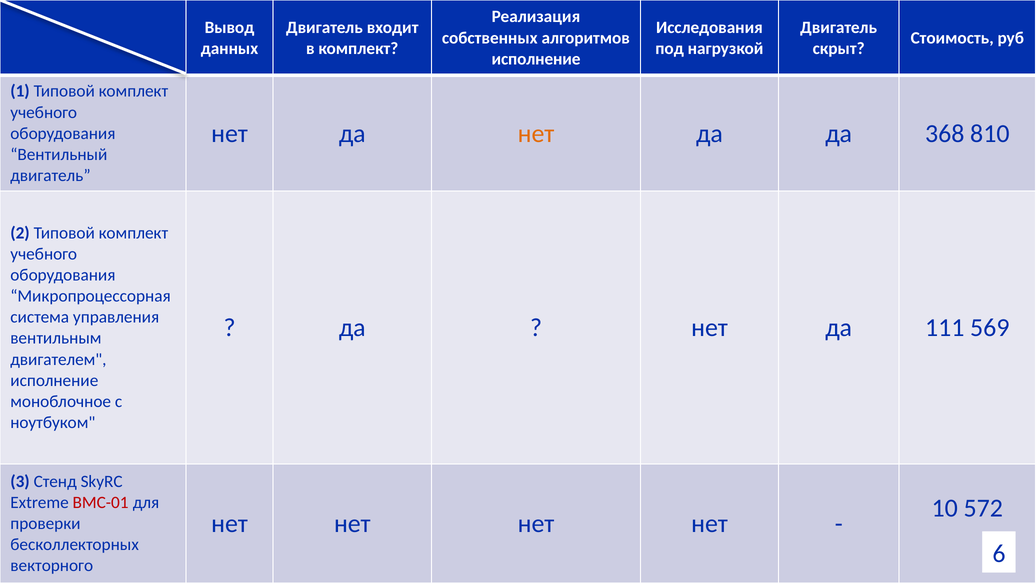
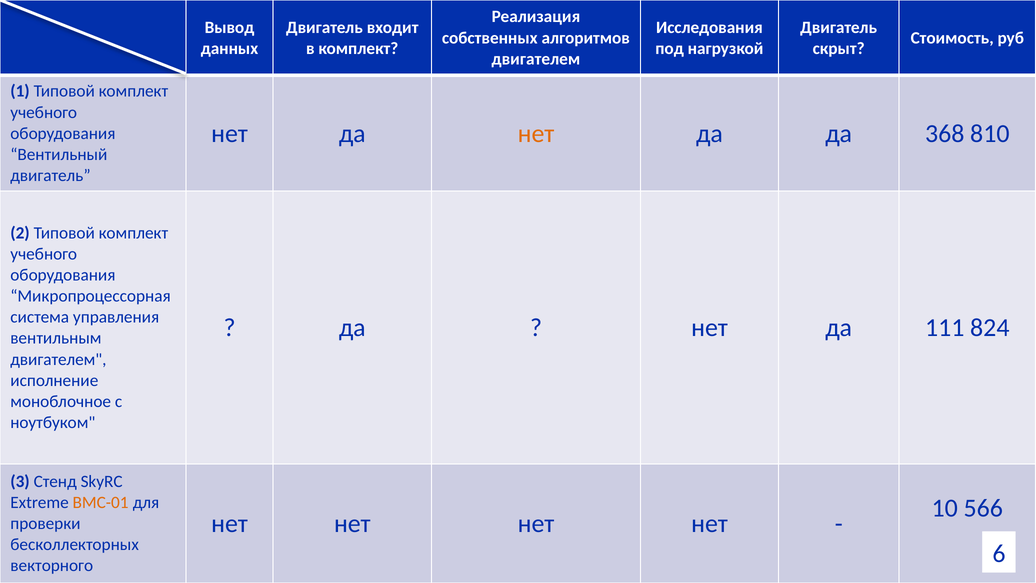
исполнение at (536, 59): исполнение -> двигателем
569: 569 -> 824
BMC-01 colour: red -> orange
572: 572 -> 566
